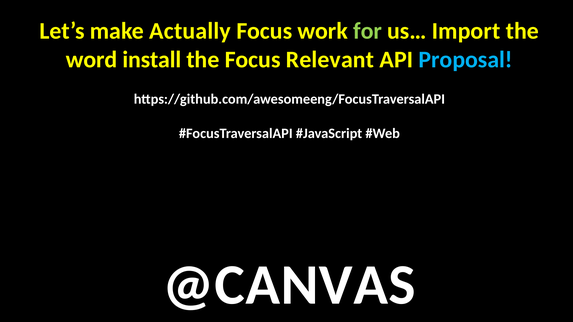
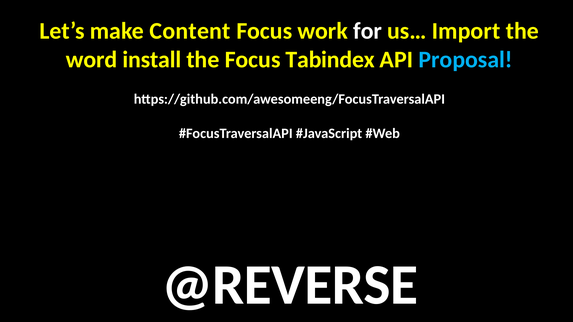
Actually: Actually -> Content
for colour: light green -> white
Relevant: Relevant -> Tabindex
@CANVAS: @CANVAS -> @REVERSE
